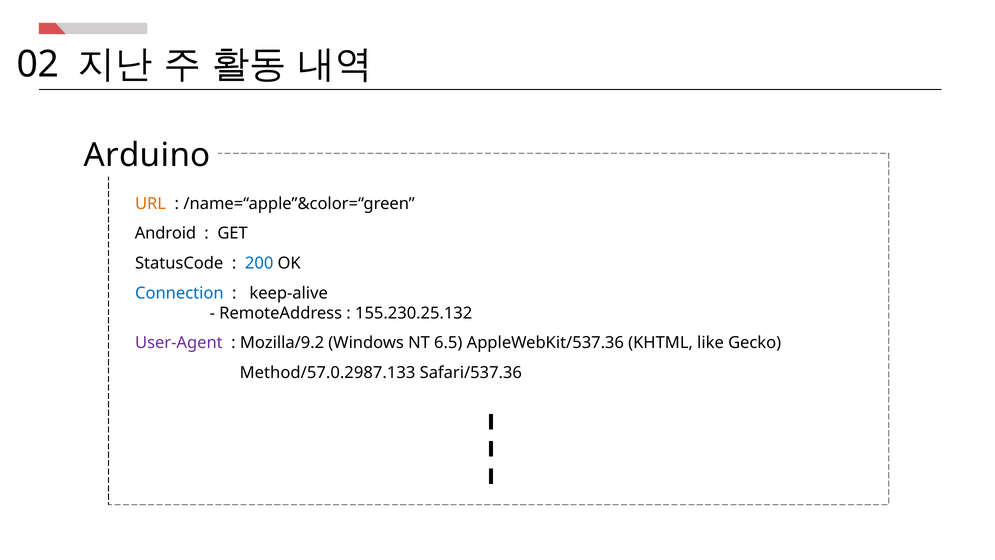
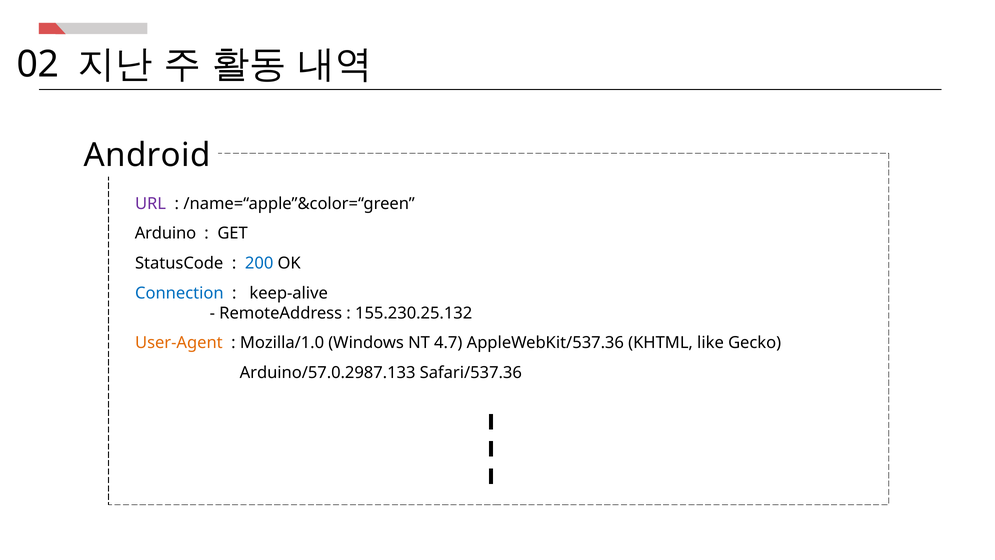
Arduino: Arduino -> Android
URL colour: orange -> purple
Android: Android -> Arduino
User-Agent colour: purple -> orange
Mozilla/9.2: Mozilla/9.2 -> Mozilla/1.0
6.5: 6.5 -> 4.7
Method/57.0.2987.133: Method/57.0.2987.133 -> Arduino/57.0.2987.133
